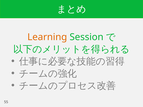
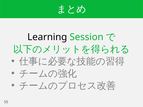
Learning colour: orange -> black
